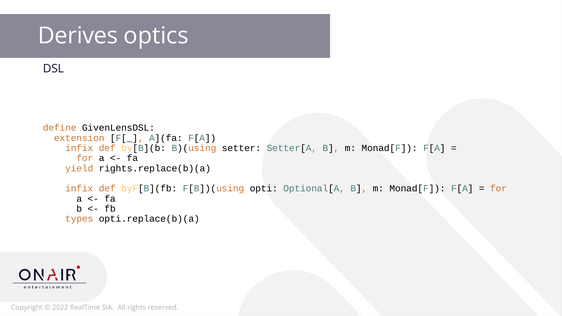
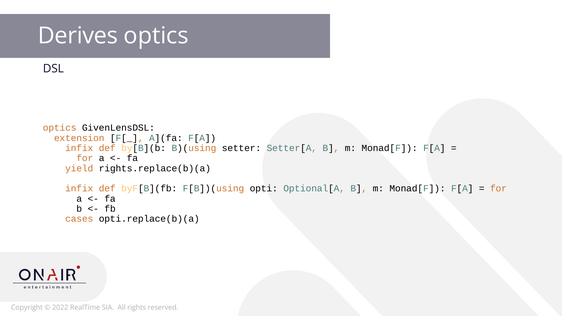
define at (60, 128): define -> optics
types: types -> cases
